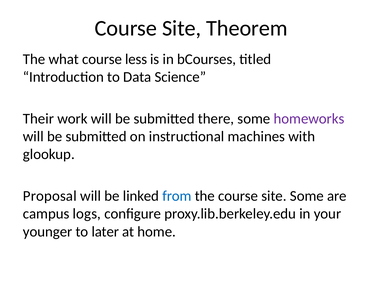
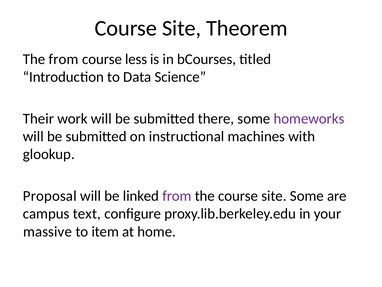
The what: what -> from
from at (177, 196) colour: blue -> purple
logs: logs -> text
younger: younger -> massive
later: later -> item
